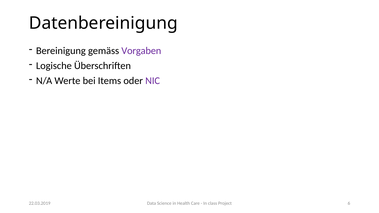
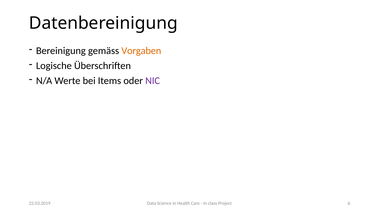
Vorgaben colour: purple -> orange
